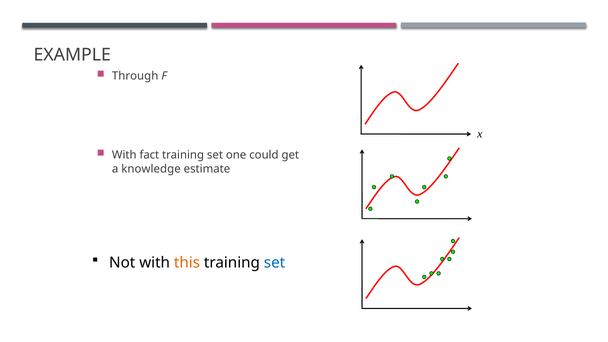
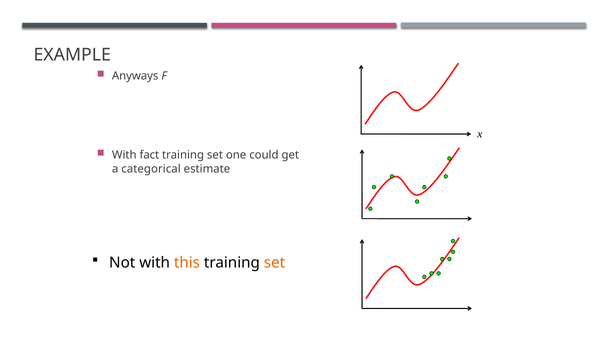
Through: Through -> Anyways
knowledge: knowledge -> categorical
set at (275, 263) colour: blue -> orange
